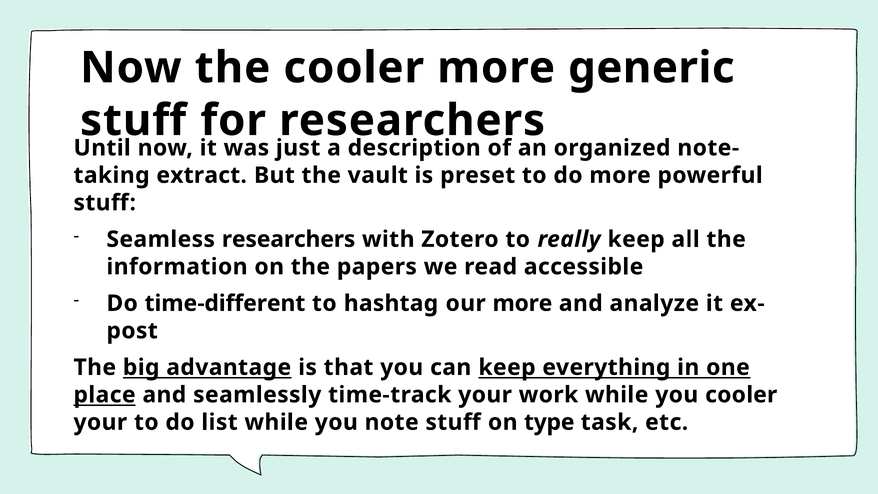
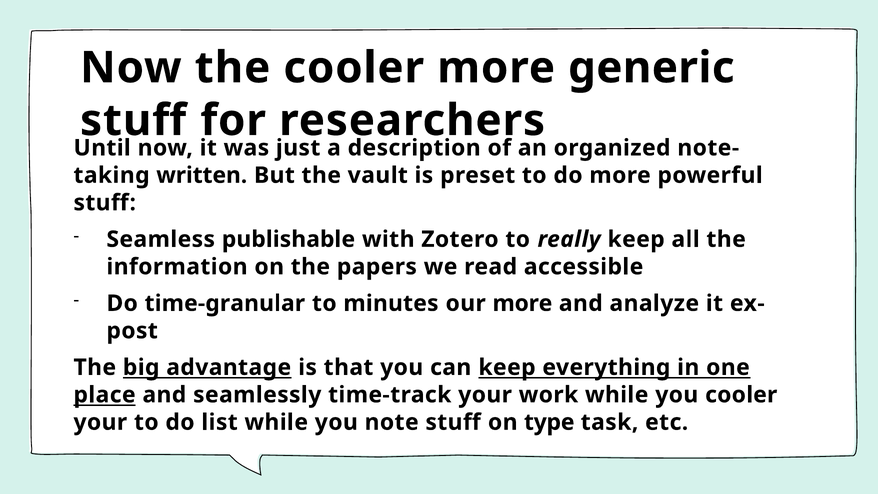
extract: extract -> written
Seamless researchers: researchers -> publishable
time-different: time-different -> time-granular
hashtag: hashtag -> minutes
